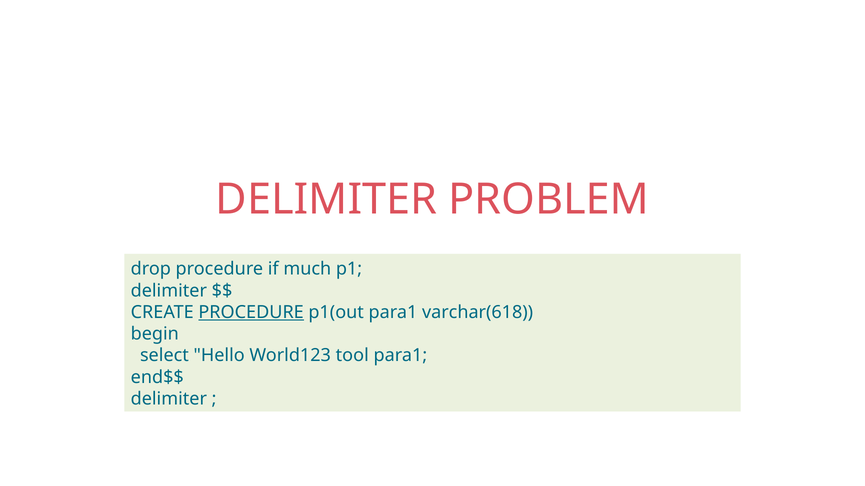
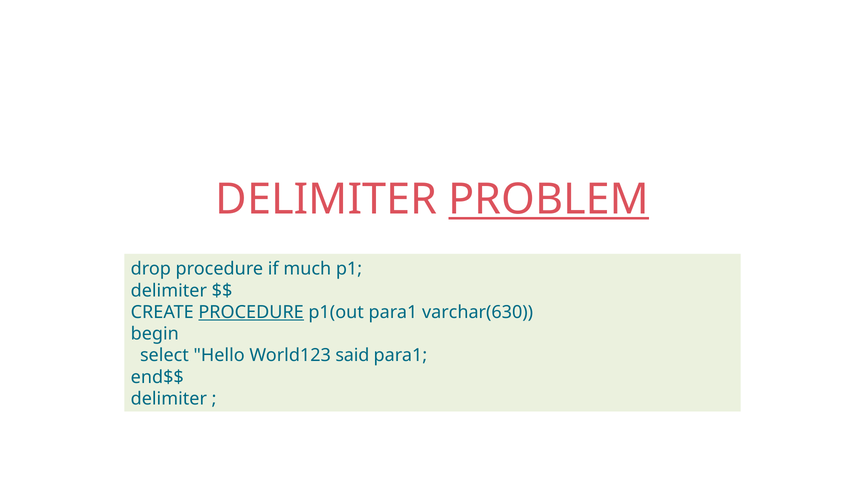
PROBLEM underline: none -> present
varchar(618: varchar(618 -> varchar(630
tool: tool -> said
